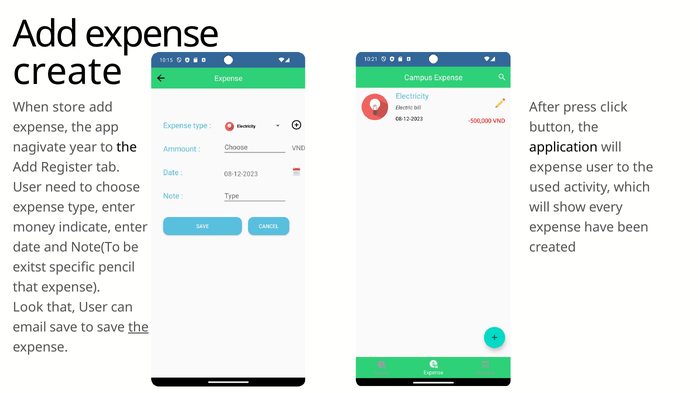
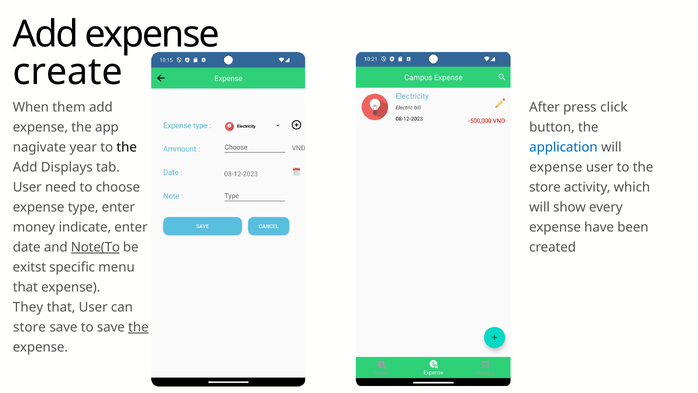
store: store -> them
application colour: black -> blue
Register: Register -> Displays
used at (545, 187): used -> store
Note(To underline: none -> present
pencil: pencil -> menu
Look: Look -> They
email at (30, 327): email -> store
